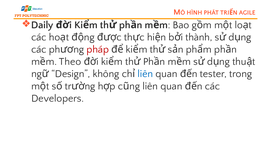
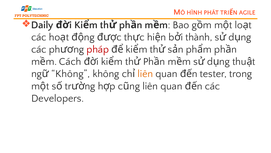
Theo: Theo -> Cách
Design at (71, 74): Design -> Không
liên at (145, 74) colour: blue -> orange
